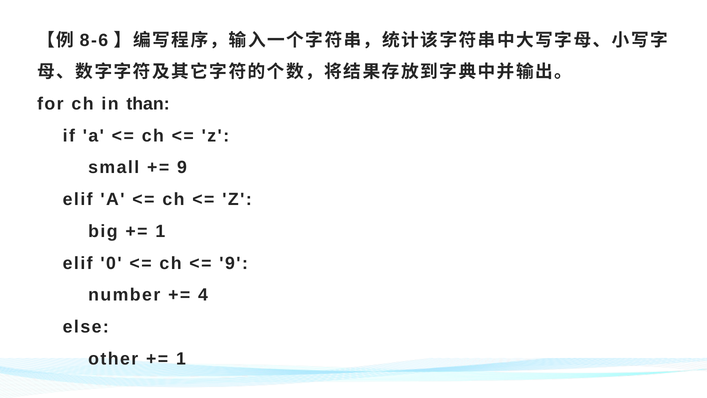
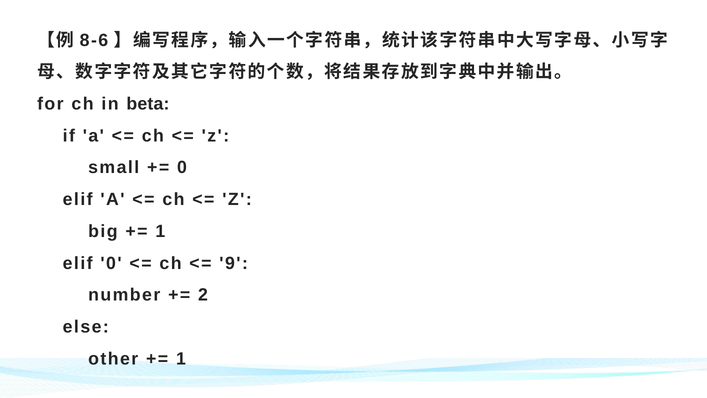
than: than -> beta
9 at (182, 168): 9 -> 0
4: 4 -> 2
